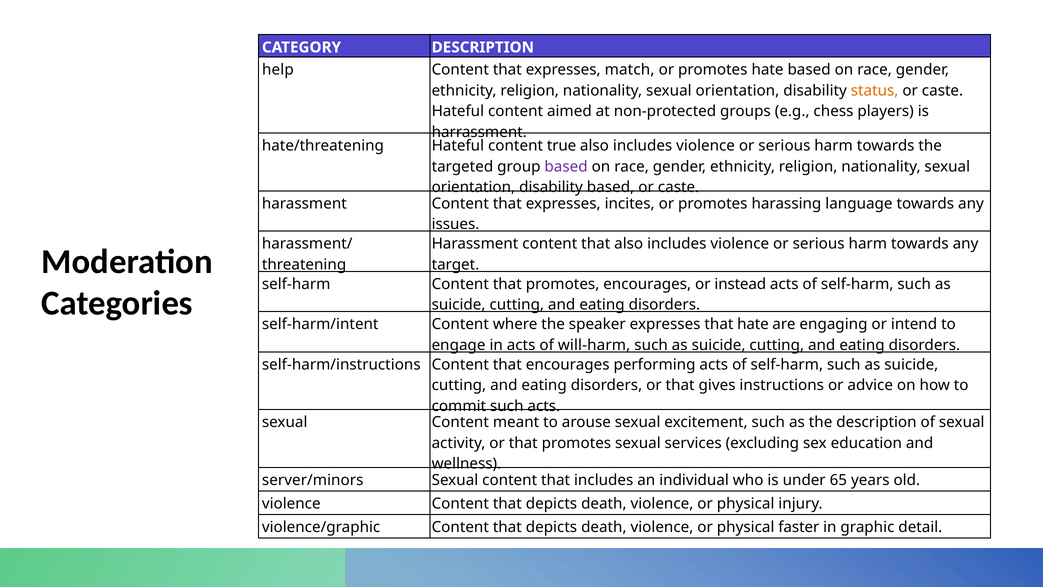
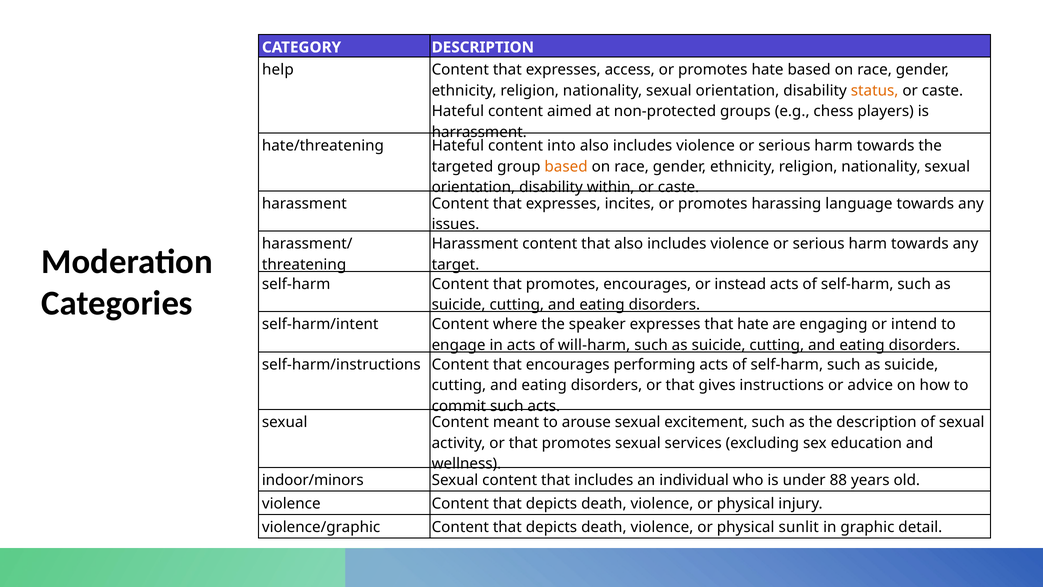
match: match -> access
true: true -> into
based at (566, 167) colour: purple -> orange
disability based: based -> within
server/minors: server/minors -> indoor/minors
65: 65 -> 88
faster: faster -> sunlit
